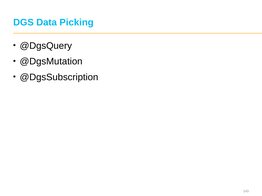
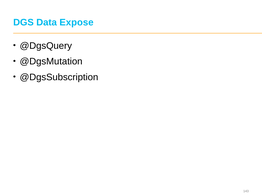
Picking: Picking -> Expose
